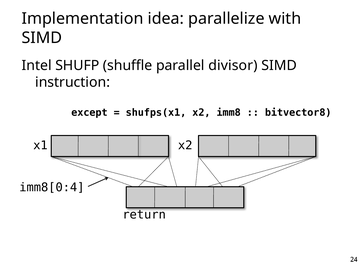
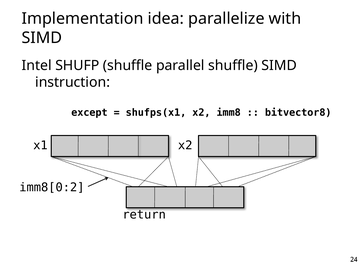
parallel divisor: divisor -> shuffle
imm8[0:4: imm8[0:4 -> imm8[0:2
